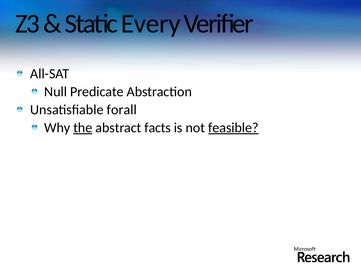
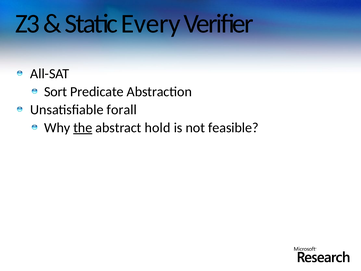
Null: Null -> Sort
facts: facts -> hold
feasible underline: present -> none
